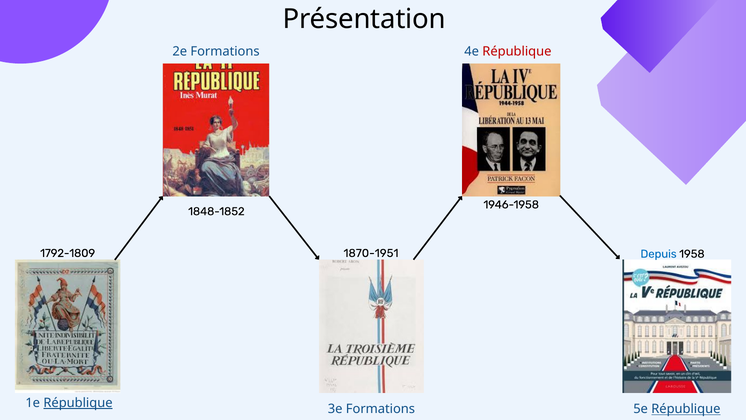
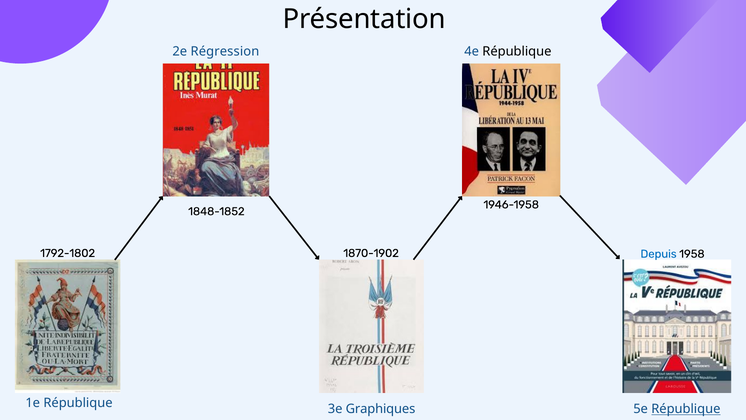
2e Formations: Formations -> Régression
République at (517, 51) colour: red -> black
1792-1809: 1792-1809 -> 1792-1802
1870-1951: 1870-1951 -> 1870-1902
République at (78, 403) underline: present -> none
3e Formations: Formations -> Graphiques
